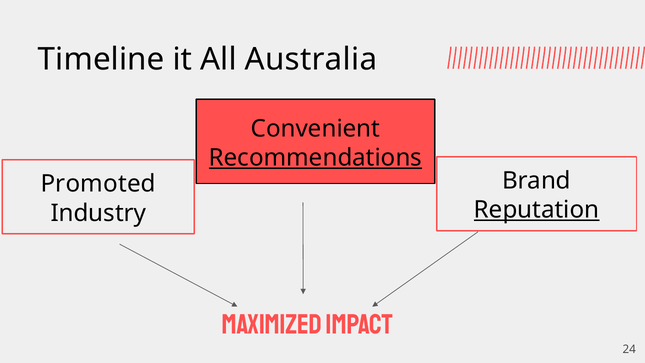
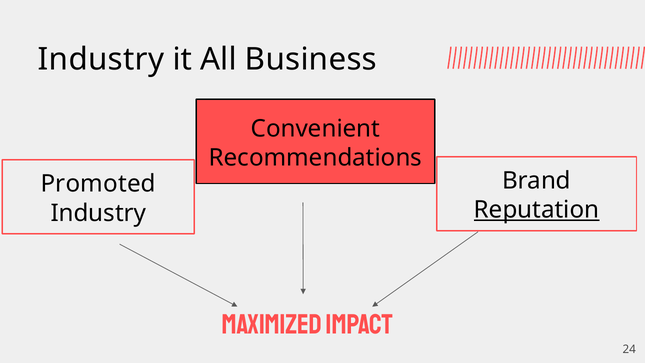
Timeline at (101, 59): Timeline -> Industry
Australia: Australia -> Business
Recommendations underline: present -> none
